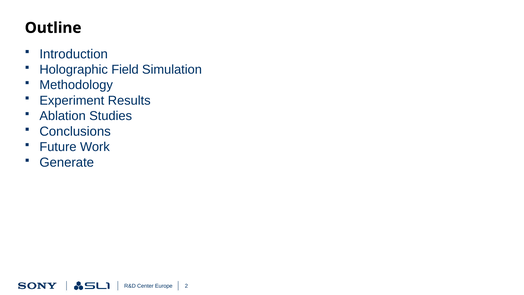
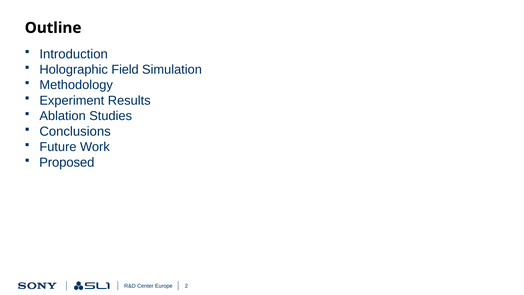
Generate: Generate -> Proposed
